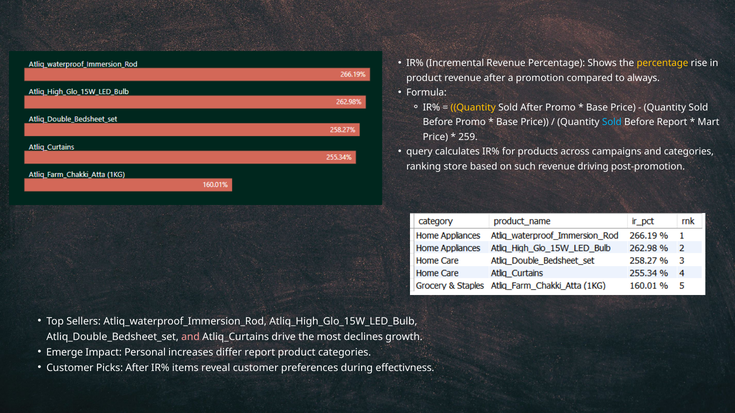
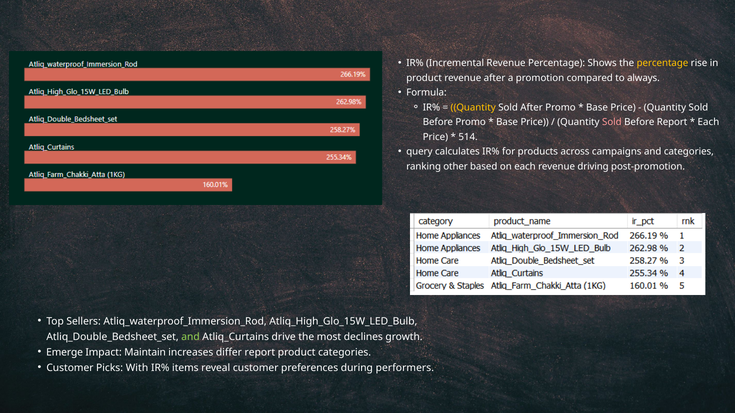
Sold at (612, 122) colour: light blue -> pink
Mart at (708, 122): Mart -> Each
259: 259 -> 514
store: store -> other
on such: such -> each
and at (191, 337) colour: pink -> light green
Personal: Personal -> Maintain
Picks After: After -> With
effectivness: effectivness -> performers
